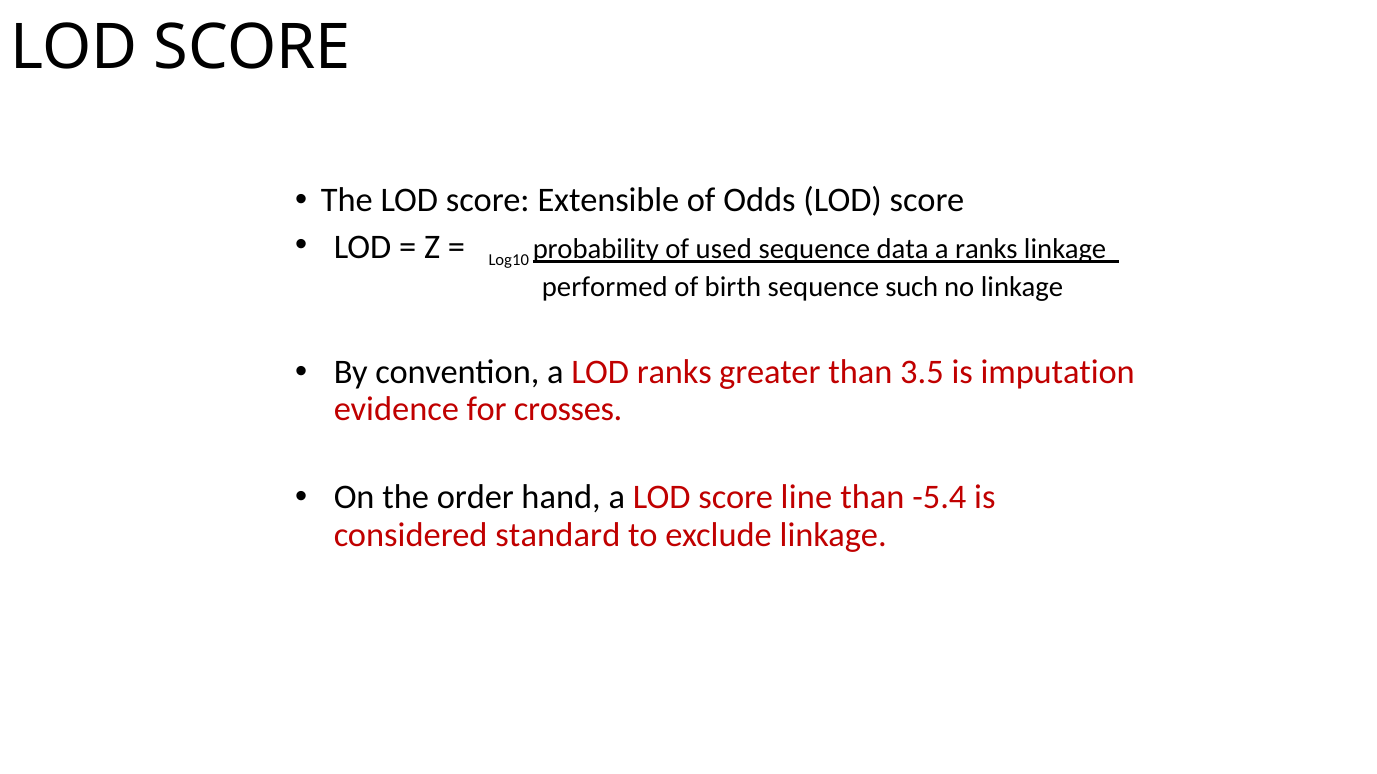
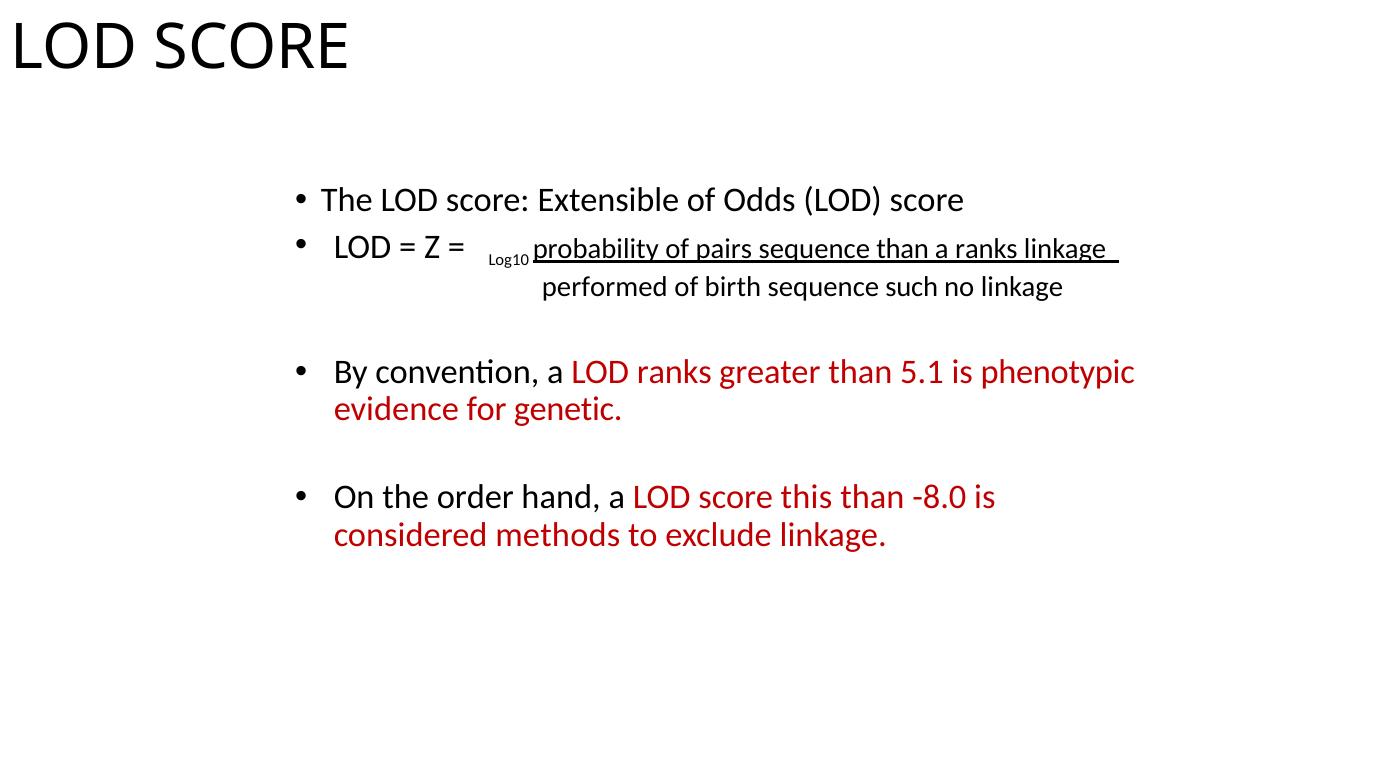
used: used -> pairs
sequence data: data -> than
3.5: 3.5 -> 5.1
imputation: imputation -> phenotypic
crosses: crosses -> genetic
line: line -> this
-5.4: -5.4 -> -8.0
standard: standard -> methods
